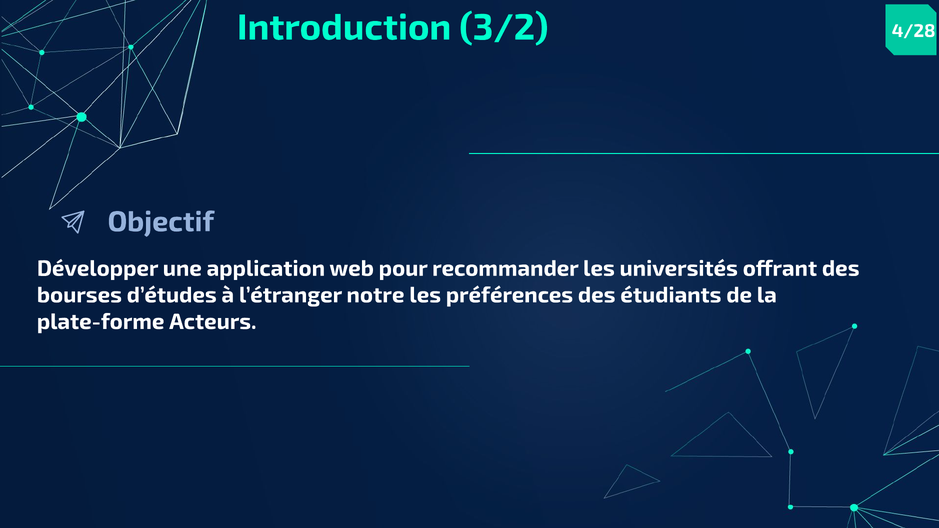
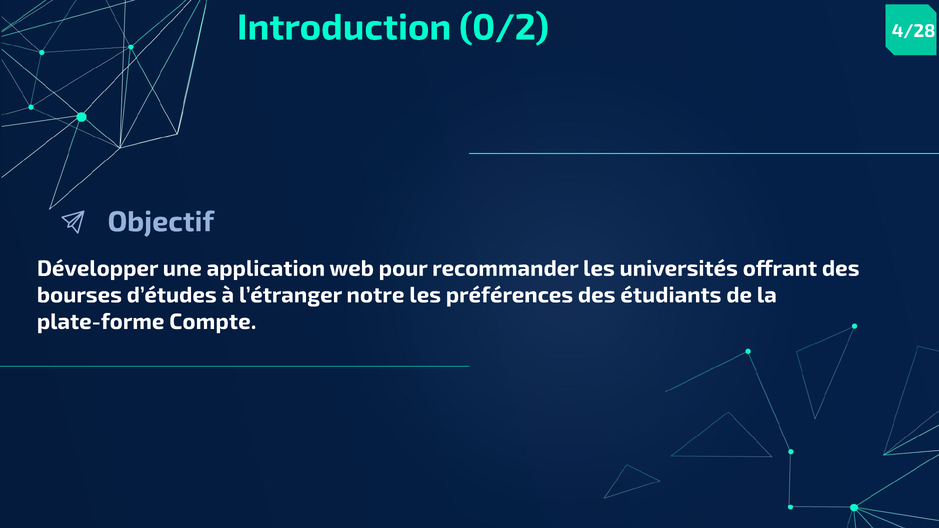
3/2: 3/2 -> 0/2
Acteurs: Acteurs -> Compte
